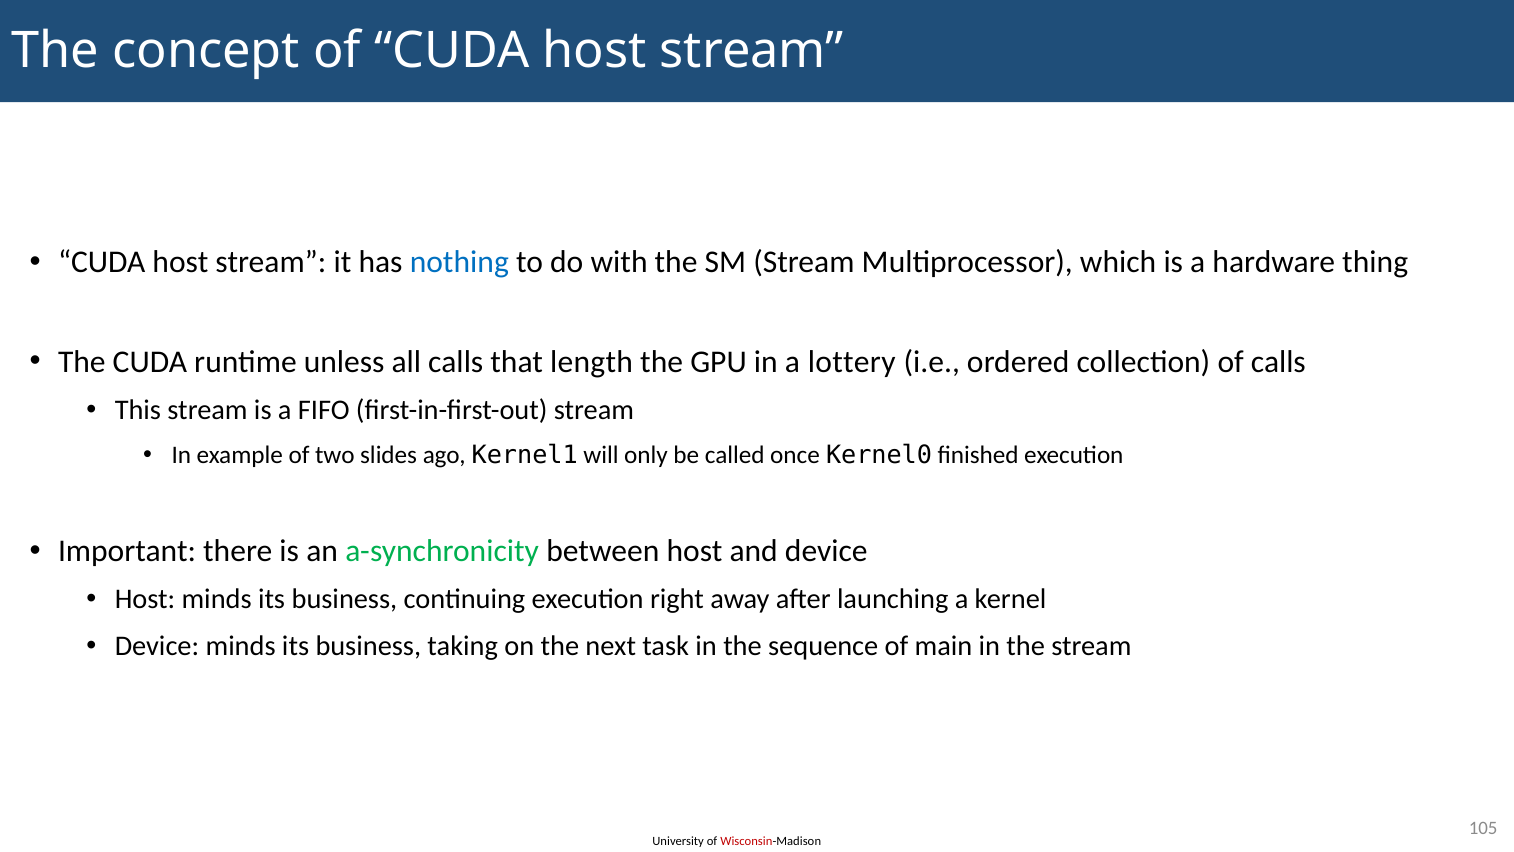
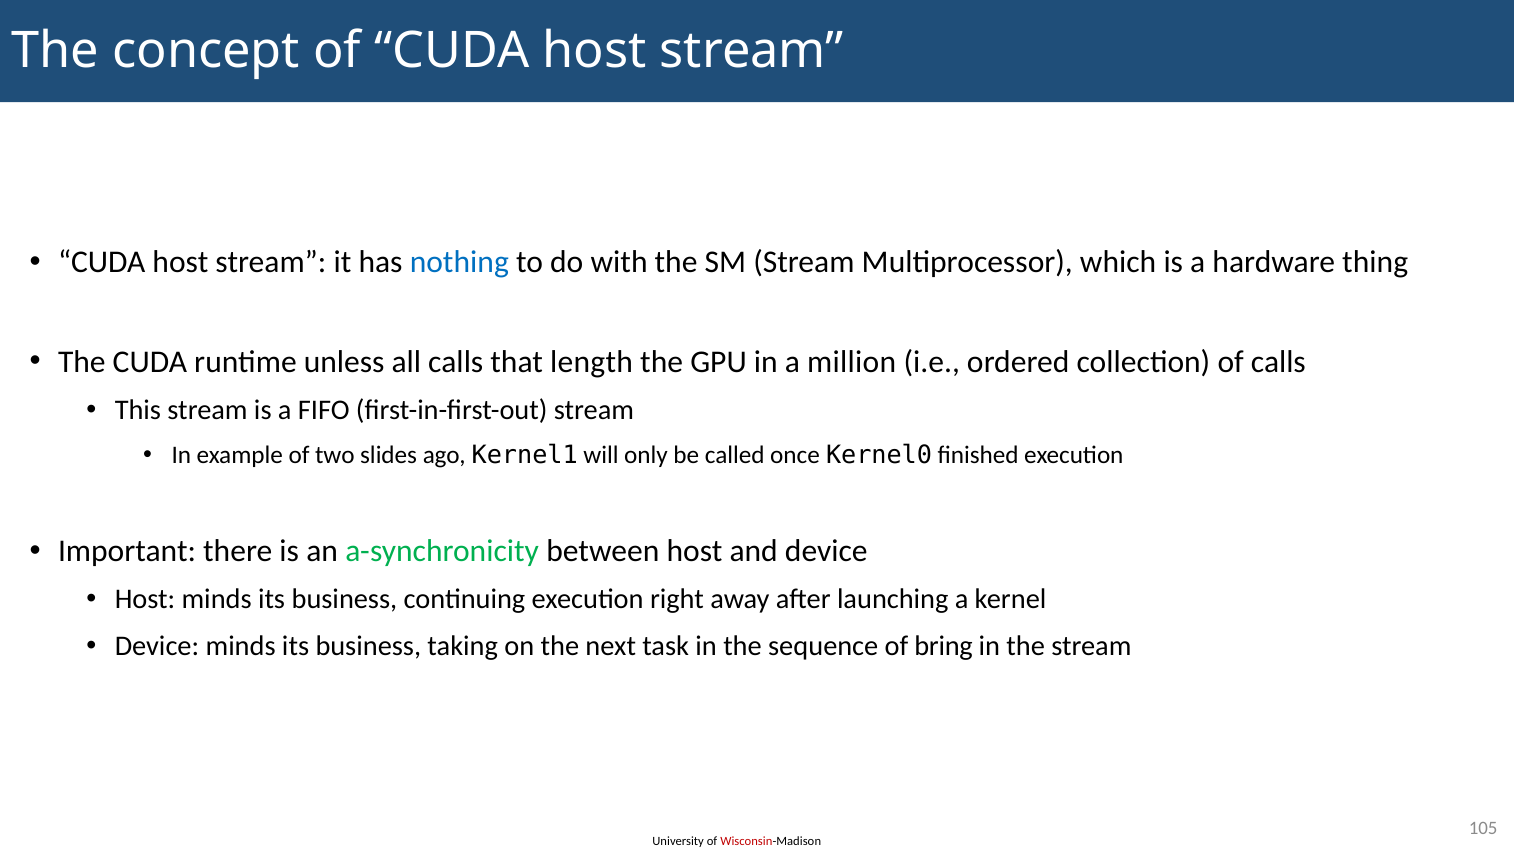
lottery: lottery -> million
main: main -> bring
